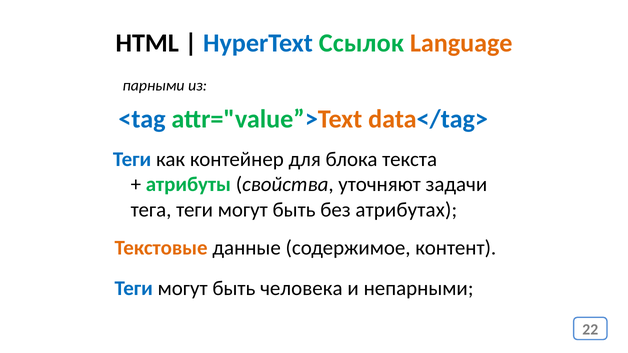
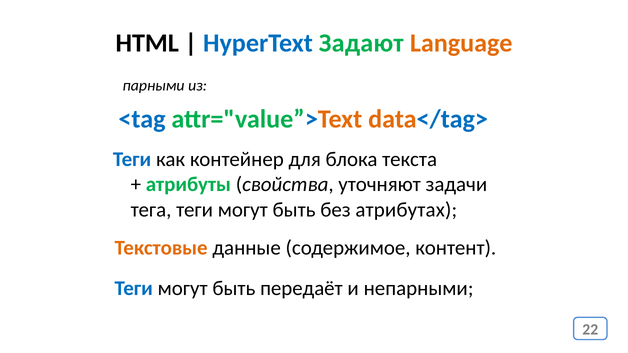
Ссылок: Ссылок -> Задают
человека: человека -> передаёт
